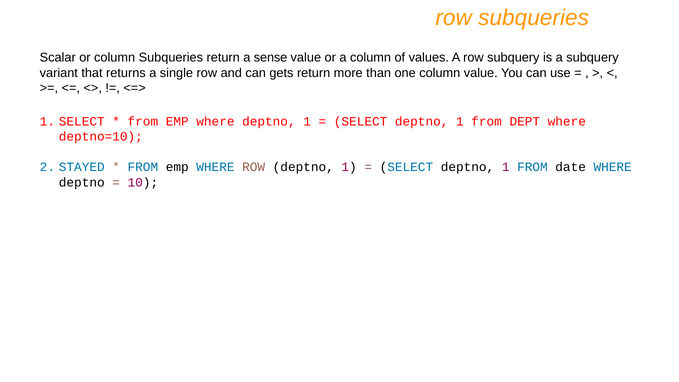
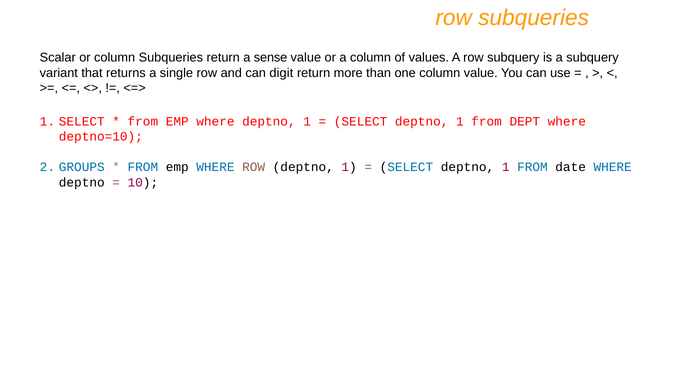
gets: gets -> digit
STAYED: STAYED -> GROUPS
